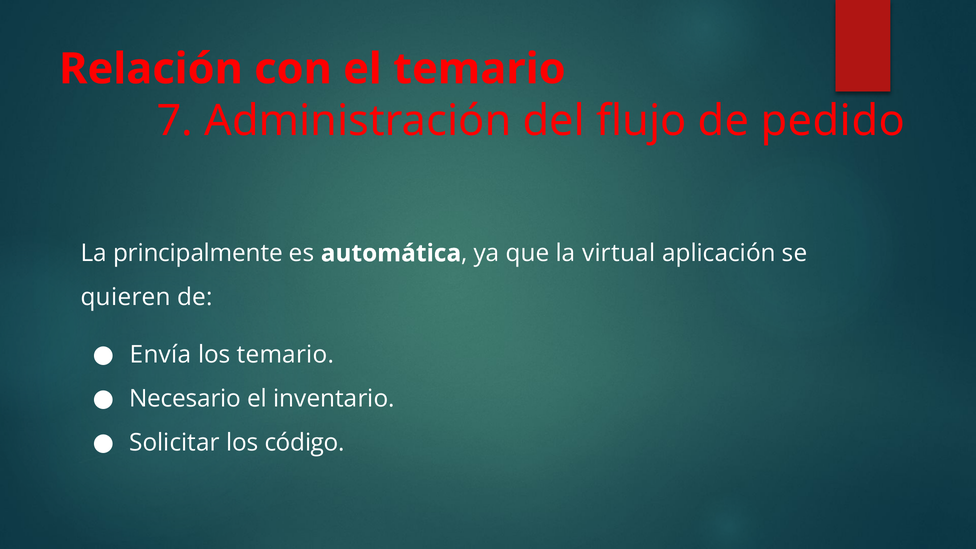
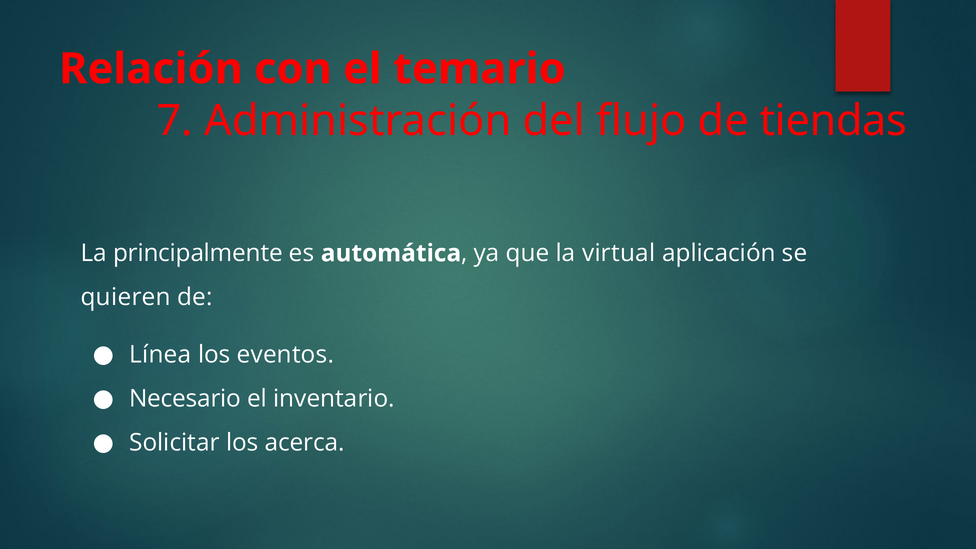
pedido: pedido -> tiendas
Envía: Envía -> Línea
los temario: temario -> eventos
código: código -> acerca
